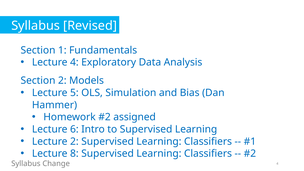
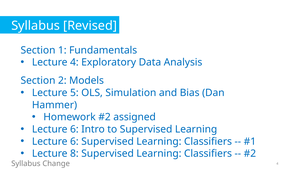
2 at (74, 141): 2 -> 6
